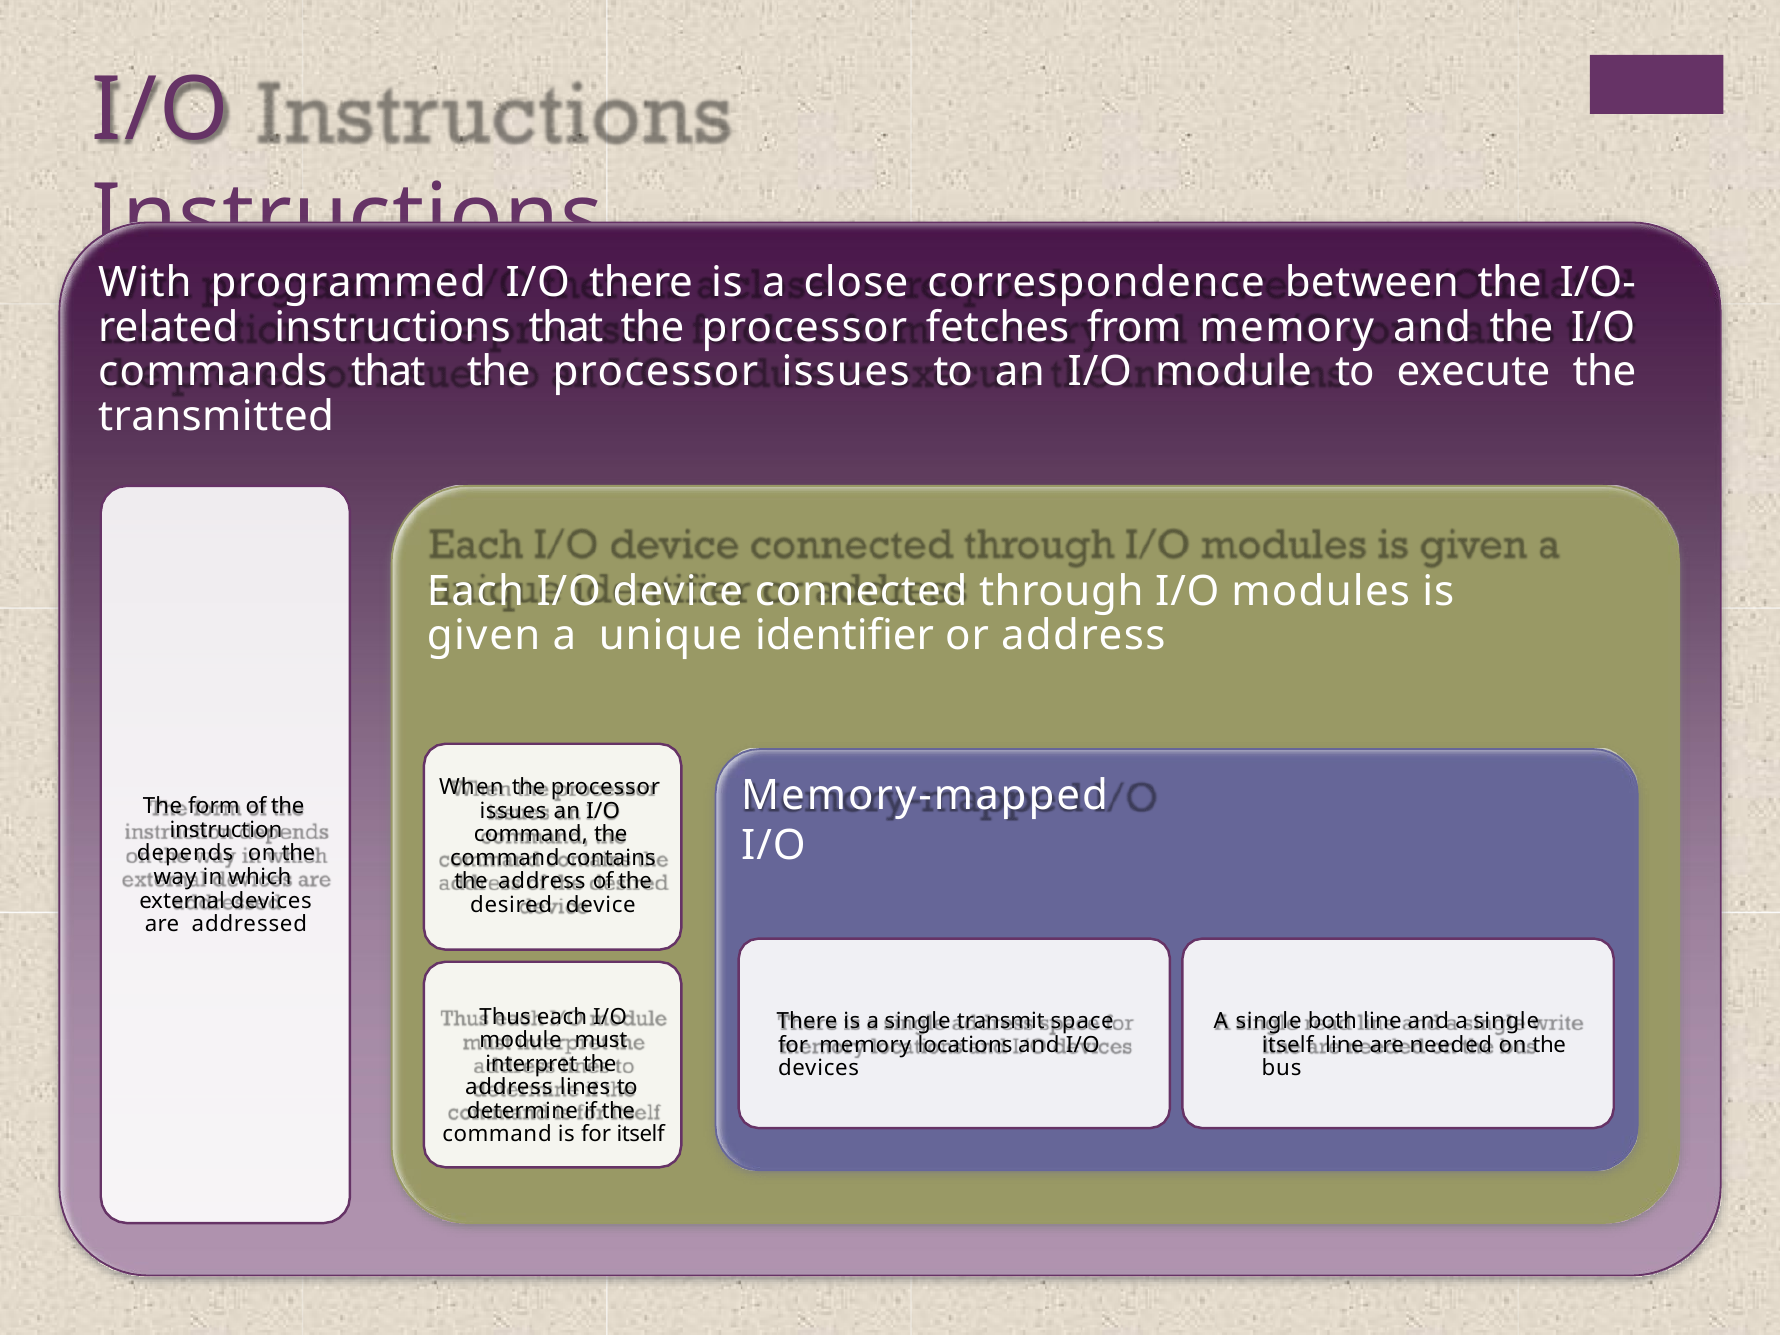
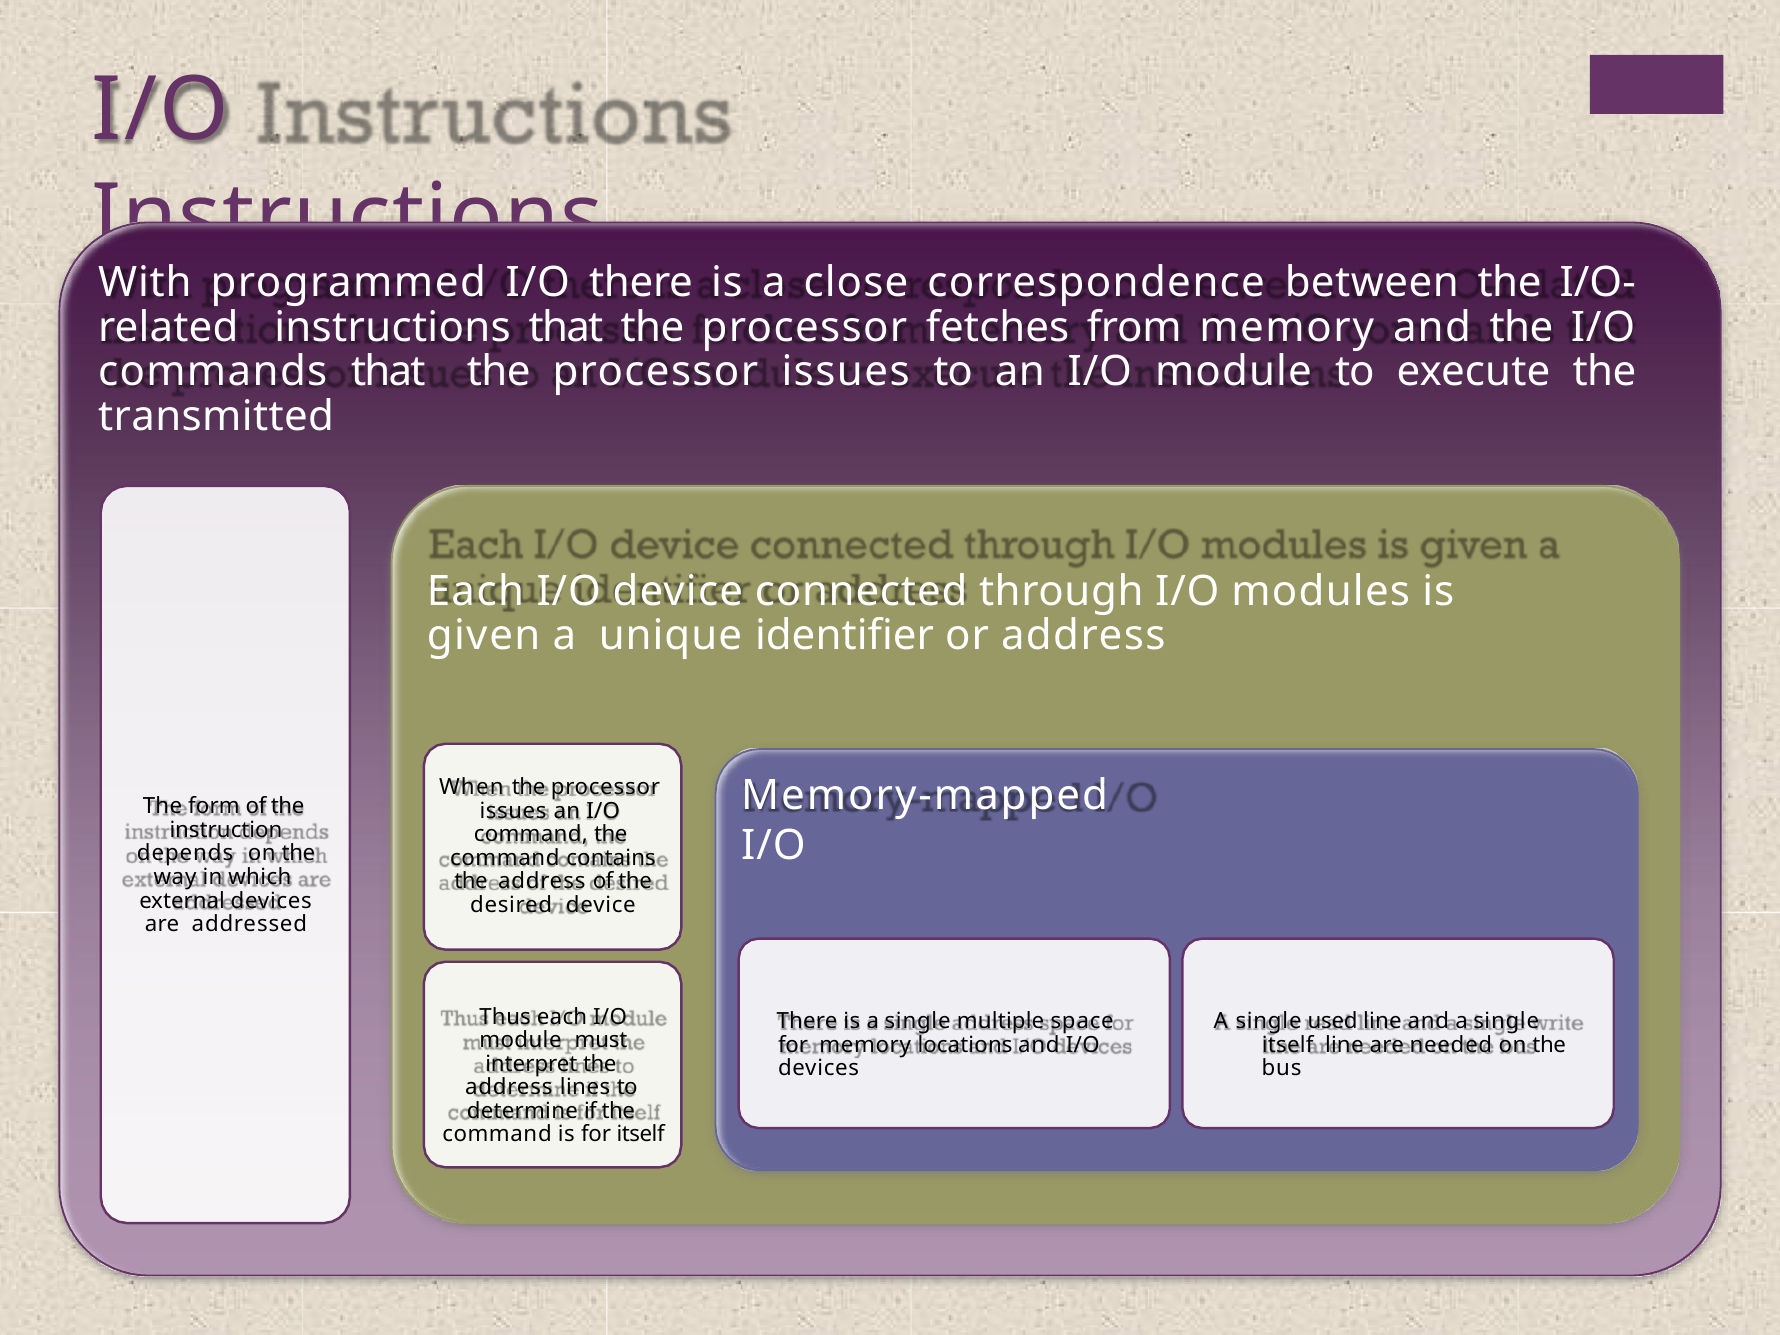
transmit: transmit -> multiple
both: both -> used
